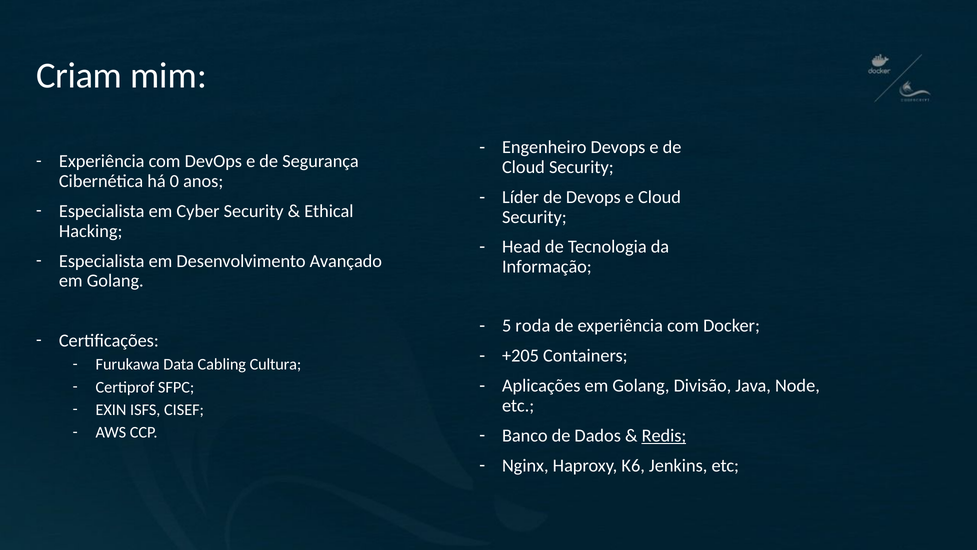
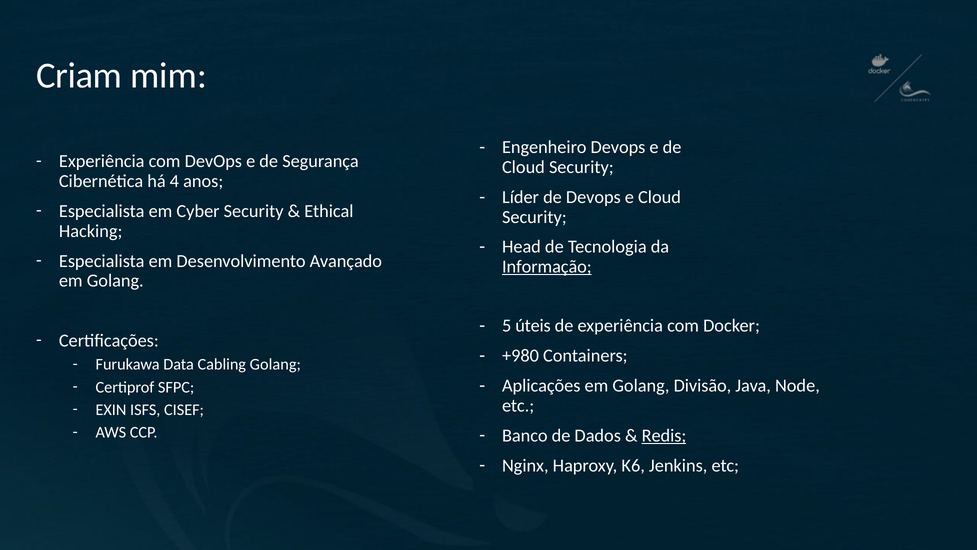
0: 0 -> 4
Informação underline: none -> present
roda: roda -> úteis
+205: +205 -> +980
Cabling Cultura: Cultura -> Golang
